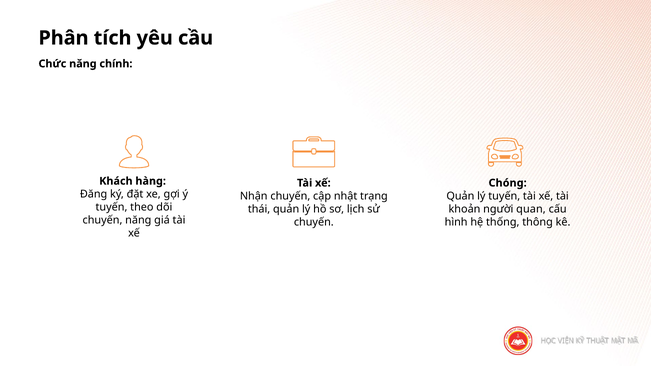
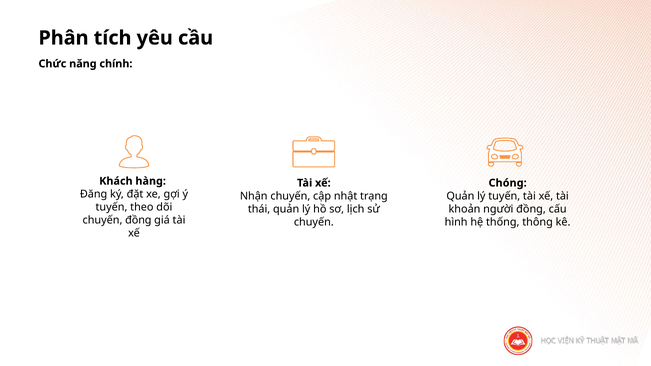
người quan: quan -> đồng
chuyến năng: năng -> đồng
